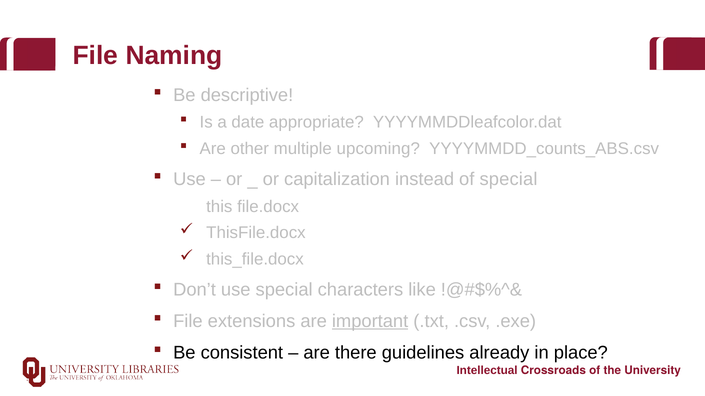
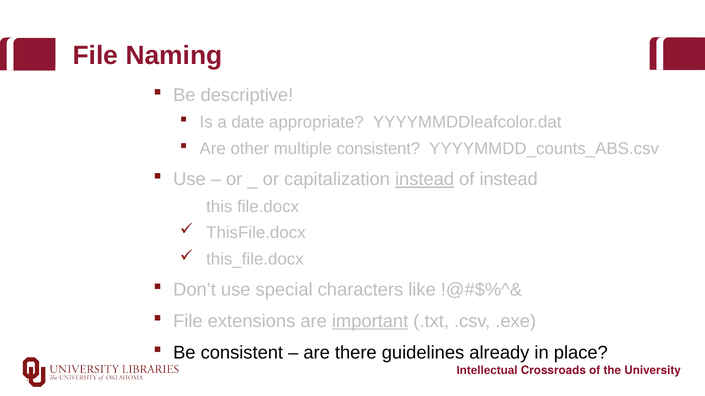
multiple upcoming: upcoming -> consistent
instead at (425, 180) underline: none -> present
of special: special -> instead
